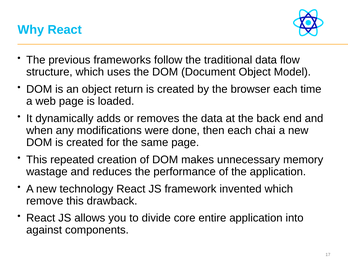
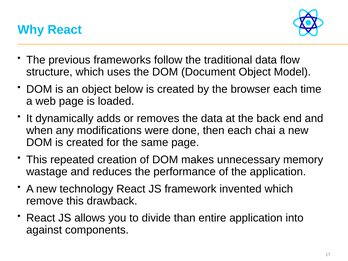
return: return -> below
core: core -> than
